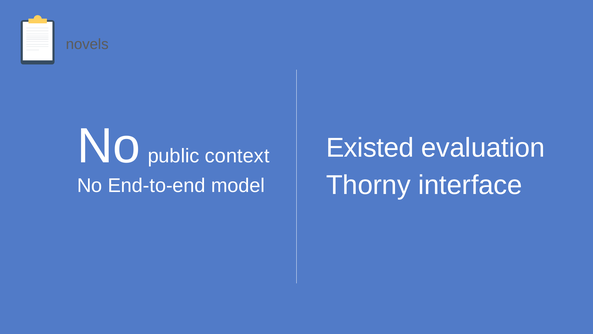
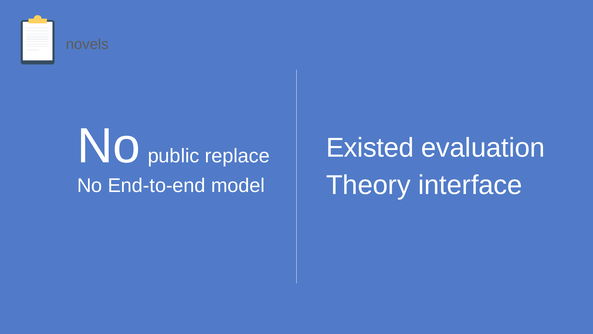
context: context -> replace
Thorny: Thorny -> Theory
